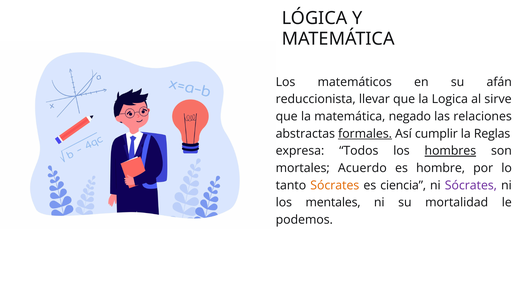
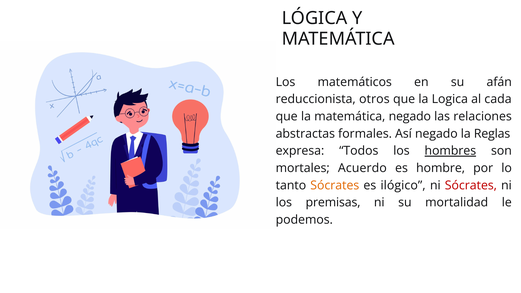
llevar: llevar -> otros
sirve: sirve -> cada
formales underline: present -> none
Así cumplir: cumplir -> negado
ciencia: ciencia -> ilógico
Sócrates at (471, 185) colour: purple -> red
mentales: mentales -> premisas
